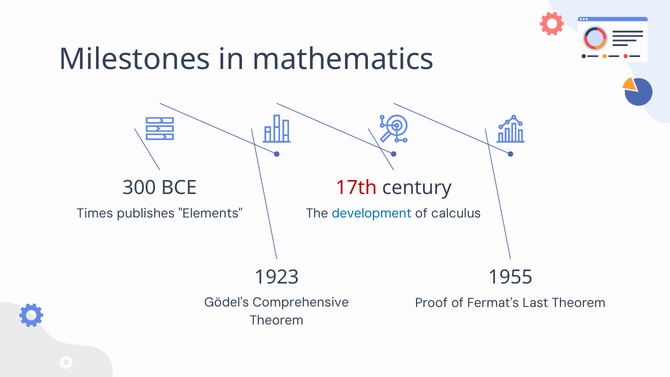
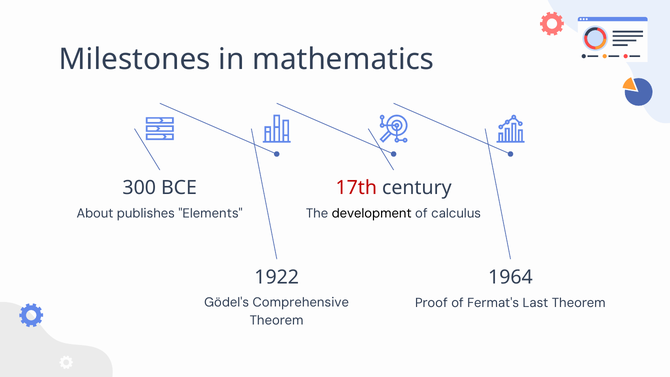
Times: Times -> About
development colour: blue -> black
1923: 1923 -> 1922
1955: 1955 -> 1964
